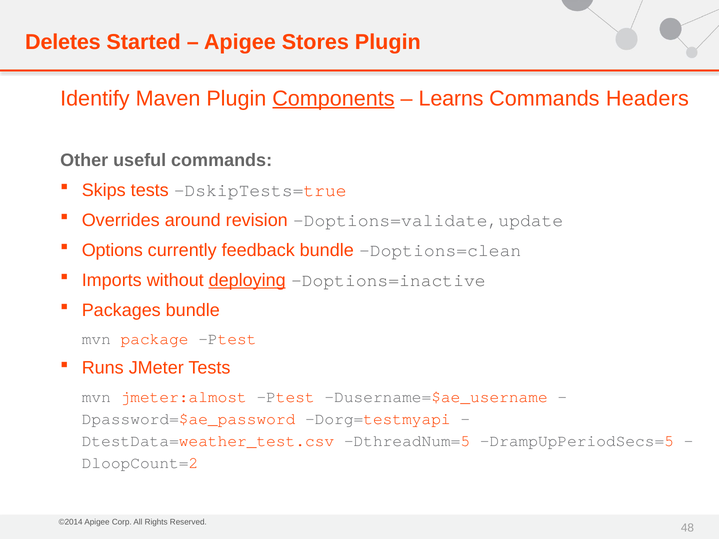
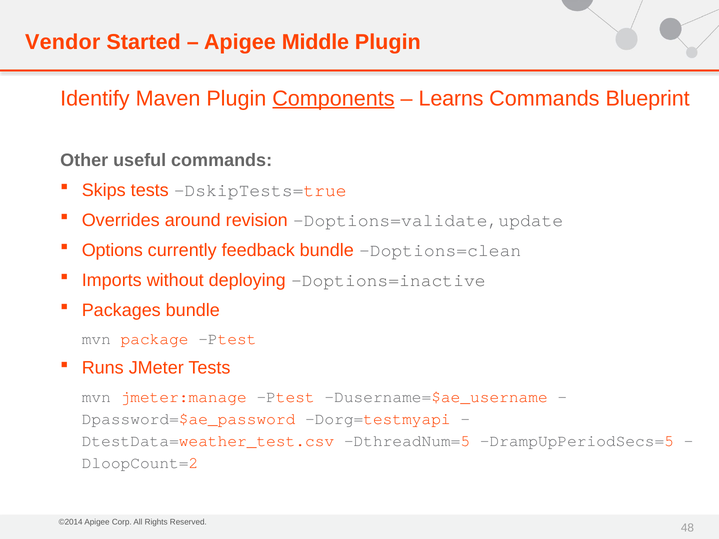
Deletes: Deletes -> Vendor
Stores: Stores -> Middle
Headers: Headers -> Blueprint
deploying underline: present -> none
jmeter:almost: jmeter:almost -> jmeter:manage
